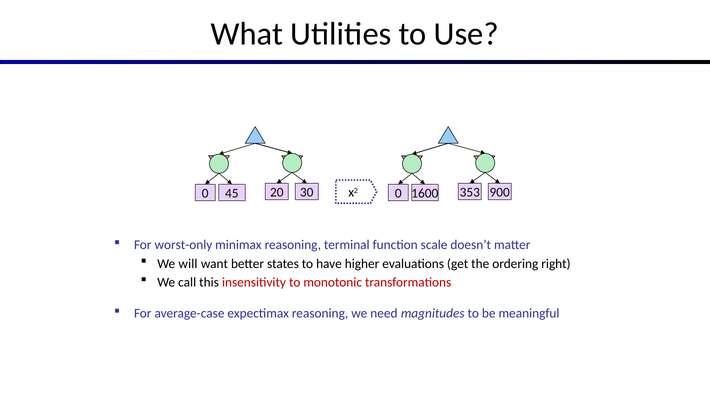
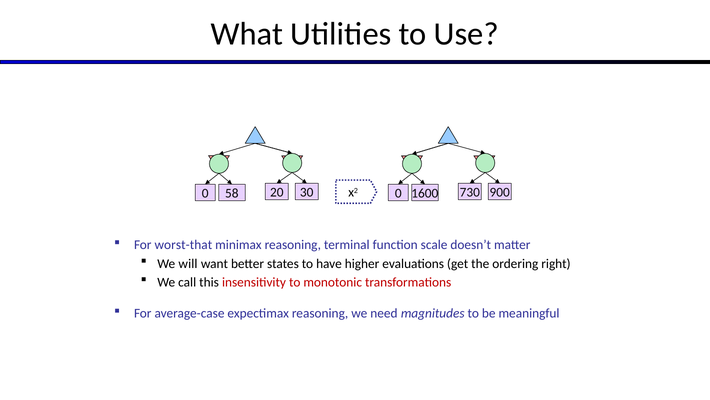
45: 45 -> 58
353: 353 -> 730
worst-only: worst-only -> worst-that
